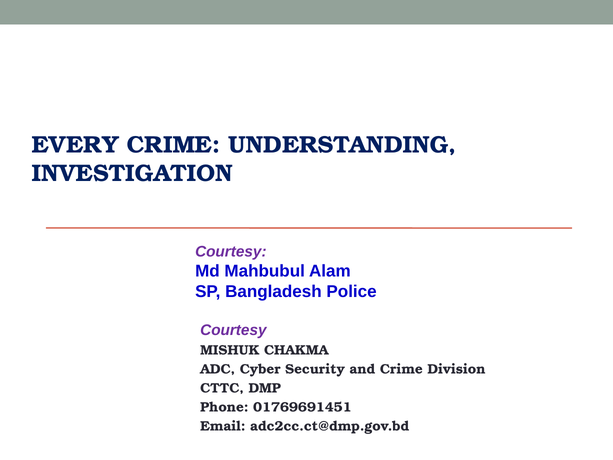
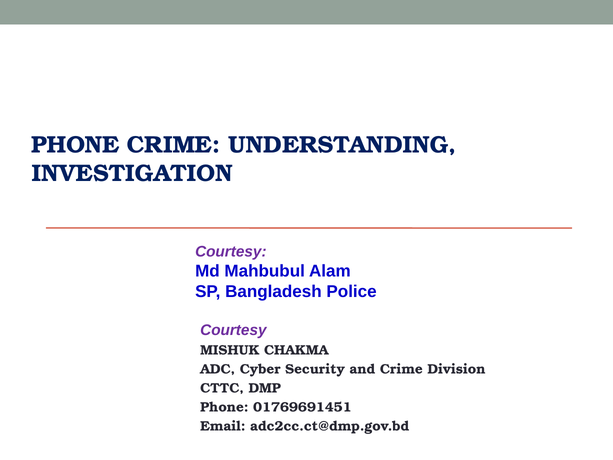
EVERY at (75, 145): EVERY -> PHONE
